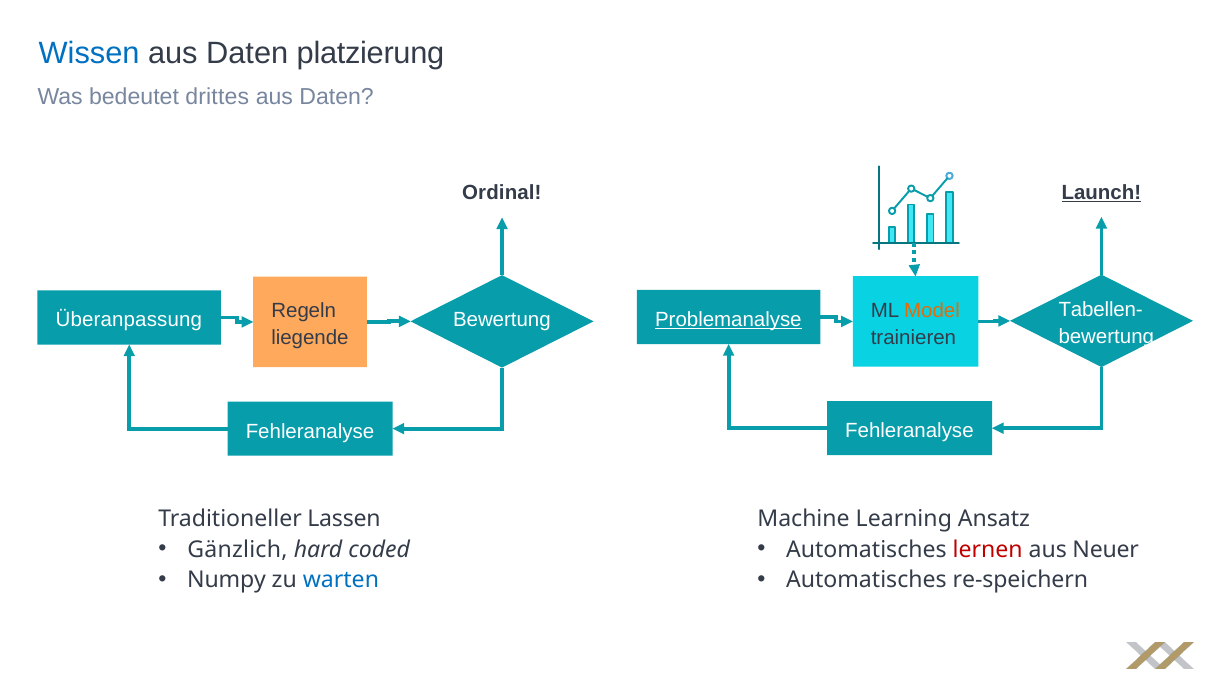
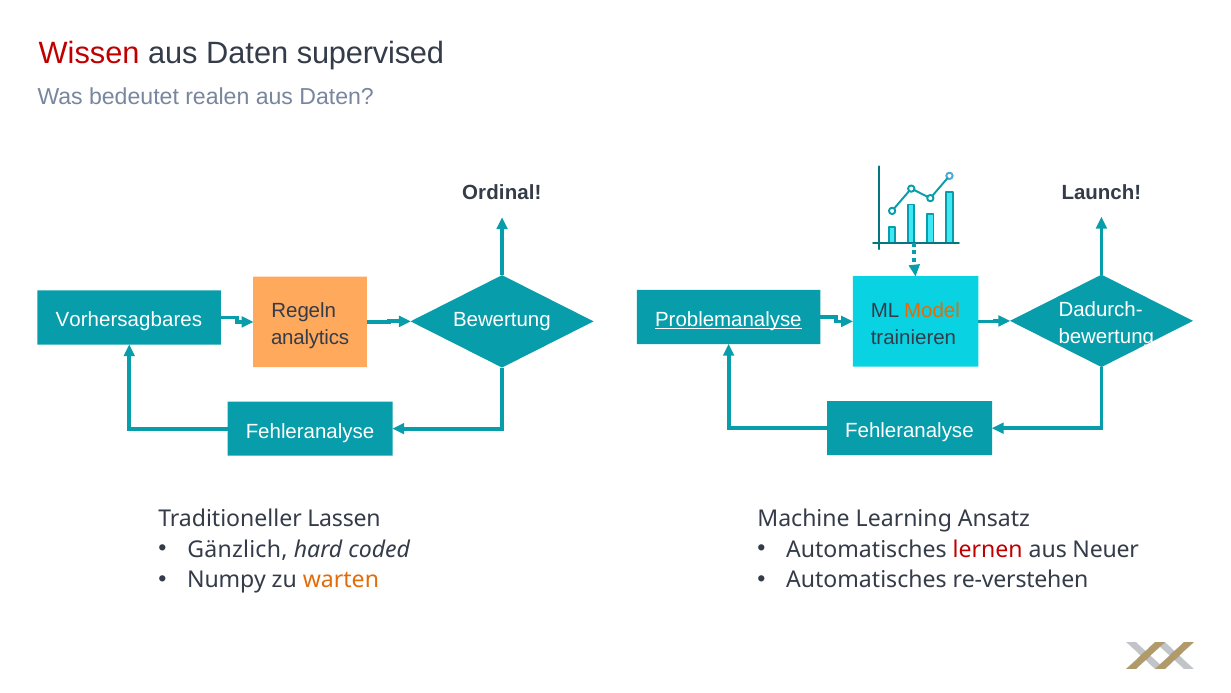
Wissen colour: blue -> red
platzierung: platzierung -> supervised
drittes: drittes -> realen
Launch underline: present -> none
Tabellen-: Tabellen- -> Dadurch-
Überanpassung: Überanpassung -> Vorhersagbares
liegende: liegende -> analytics
warten colour: blue -> orange
re-speichern: re-speichern -> re-verstehen
